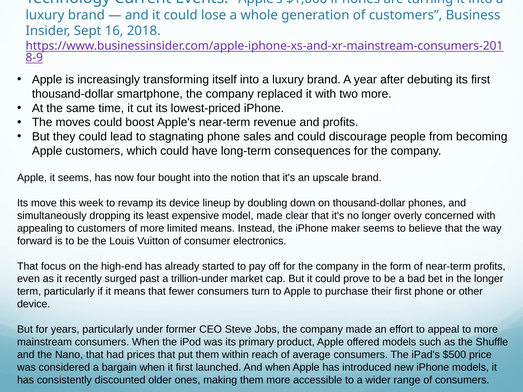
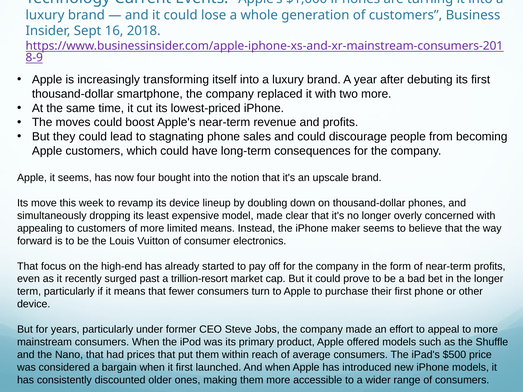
trillion-under: trillion-under -> trillion-resort
